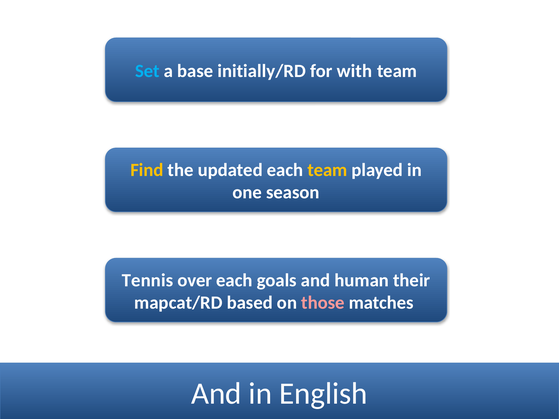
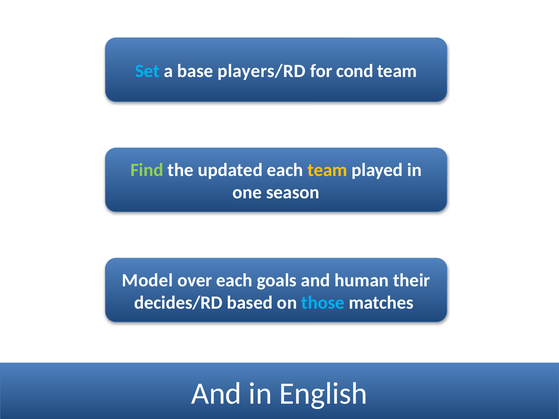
initially/RD: initially/RD -> players/RD
with: with -> cond
Find colour: yellow -> light green
Tennis: Tennis -> Model
mapcat/RD: mapcat/RD -> decides/RD
those colour: pink -> light blue
